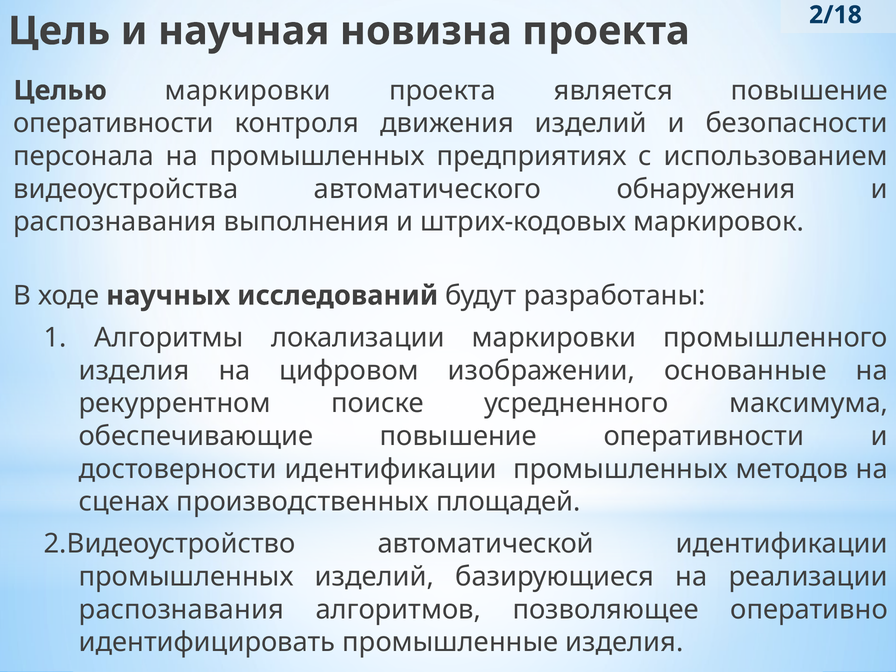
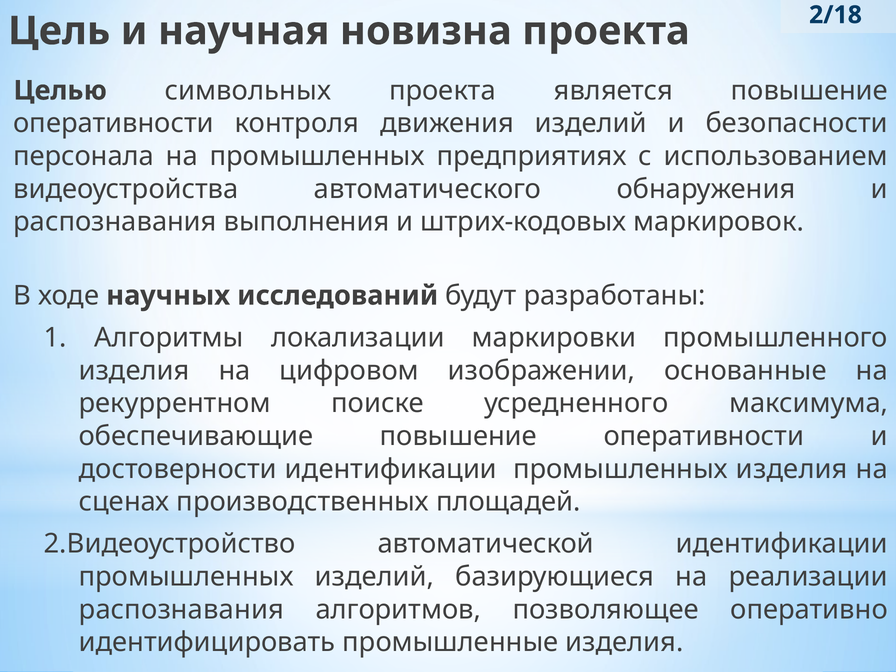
Целью маркировки: маркировки -> символьных
промышленных методов: методов -> изделия
